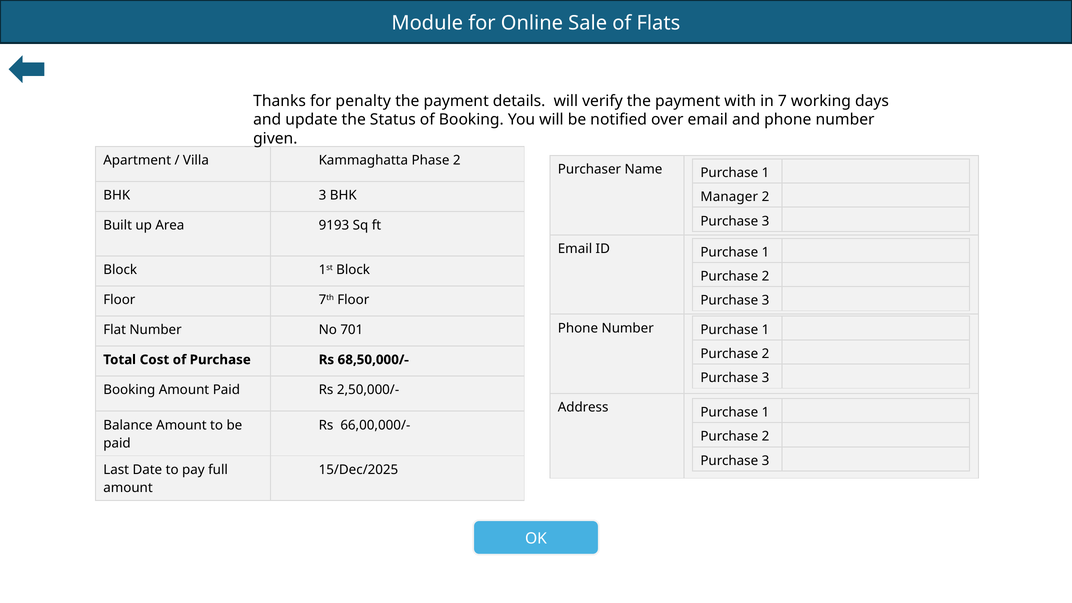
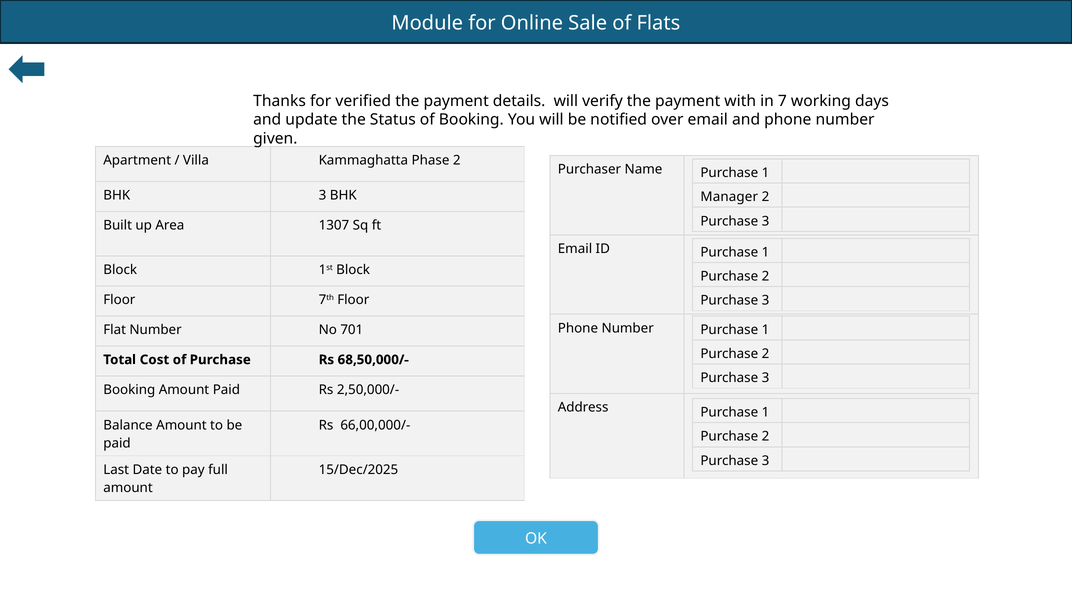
penalty: penalty -> verified
9193: 9193 -> 1307
